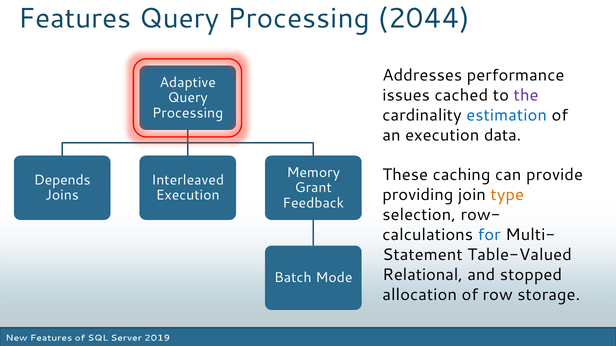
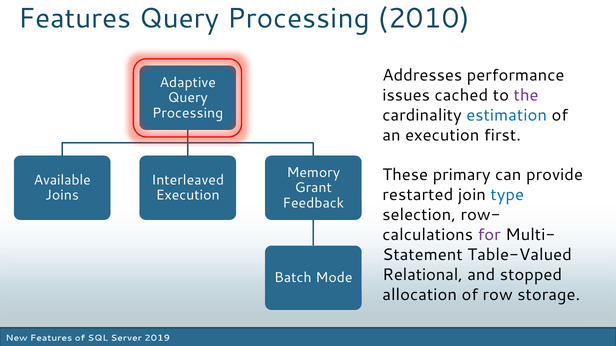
2044: 2044 -> 2010
data: data -> first
caching: caching -> primary
Depends: Depends -> Available
providing: providing -> restarted
type colour: orange -> blue
for colour: blue -> purple
